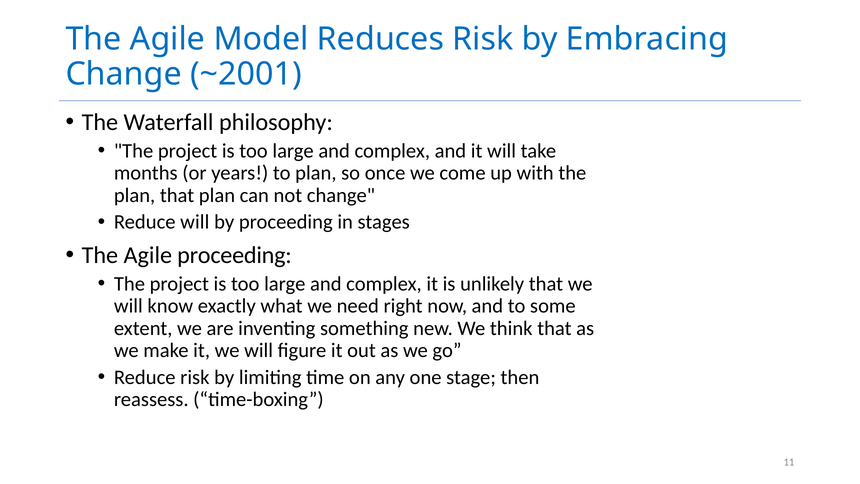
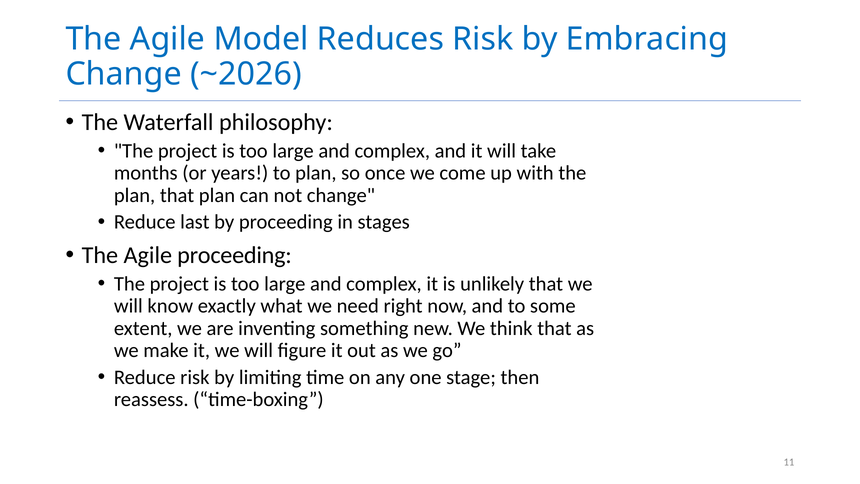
~2001: ~2001 -> ~2026
Reduce will: will -> last
